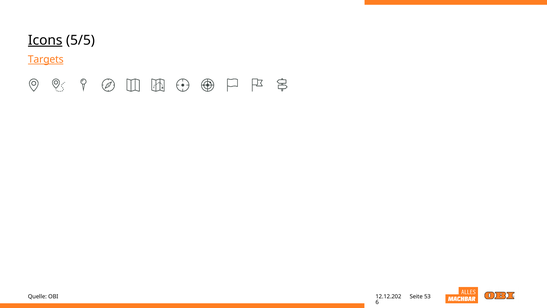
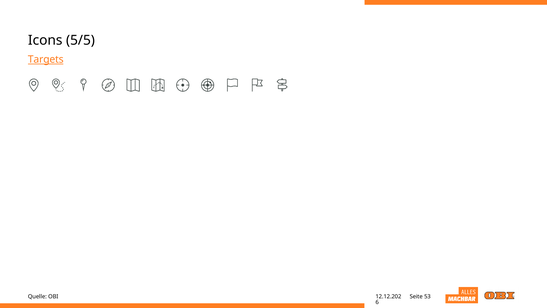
Icons underline: present -> none
